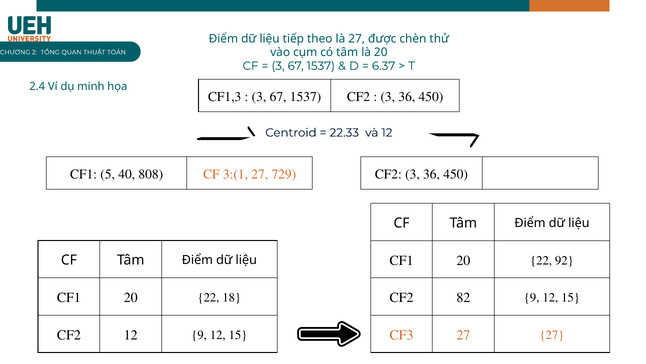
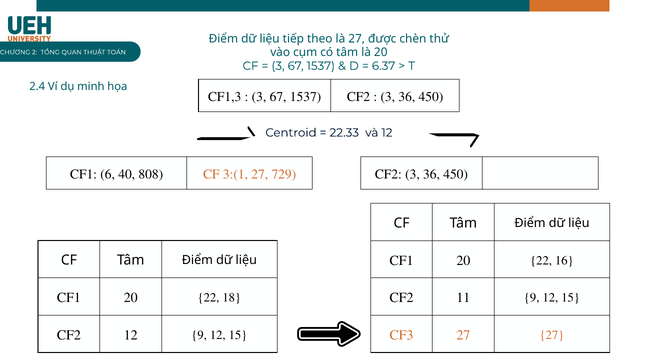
5: 5 -> 6
92: 92 -> 16
82: 82 -> 11
